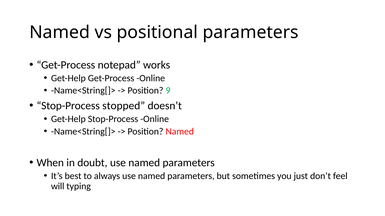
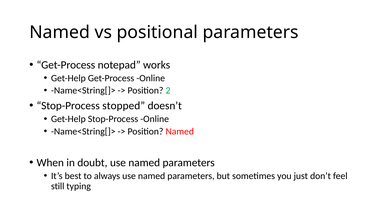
9: 9 -> 2
will: will -> still
